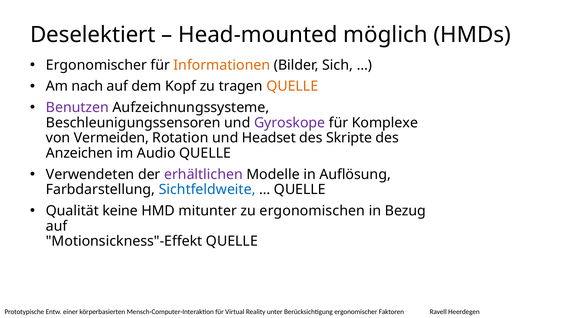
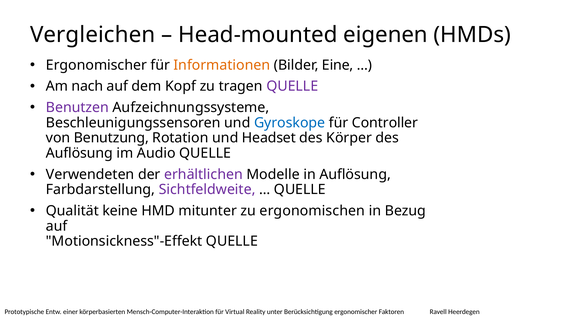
Deselektiert: Deselektiert -> Vergleichen
möglich: möglich -> eigenen
Sich: Sich -> Eine
QUELLE at (292, 86) colour: orange -> purple
Gyroskope colour: purple -> blue
Komplexe: Komplexe -> Controller
Vermeiden: Vermeiden -> Benutzung
Skripte: Skripte -> Körper
Anzeichen at (79, 153): Anzeichen -> Auflösung
Sichtfeldweite colour: blue -> purple
